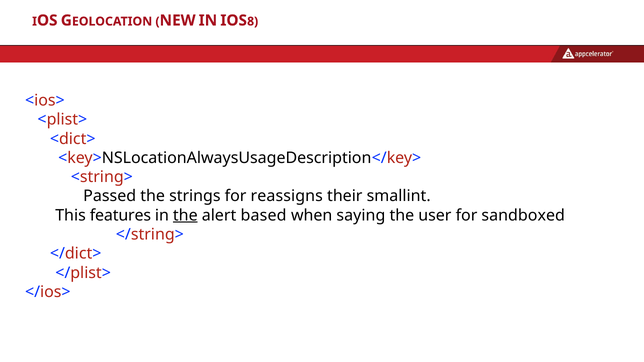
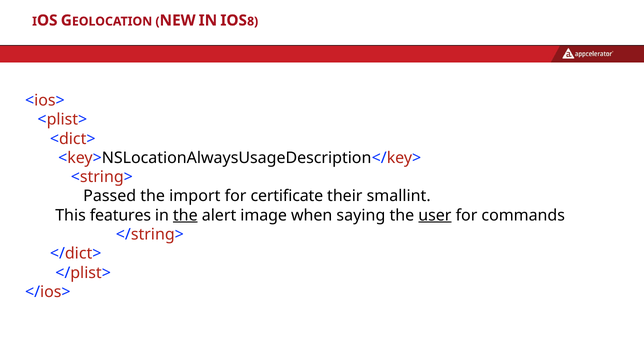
strings: strings -> import
reassigns: reassigns -> certificate
based: based -> image
user underline: none -> present
sandboxed: sandboxed -> commands
